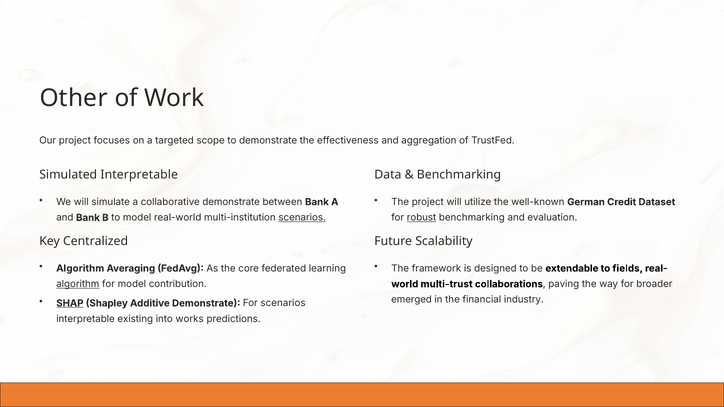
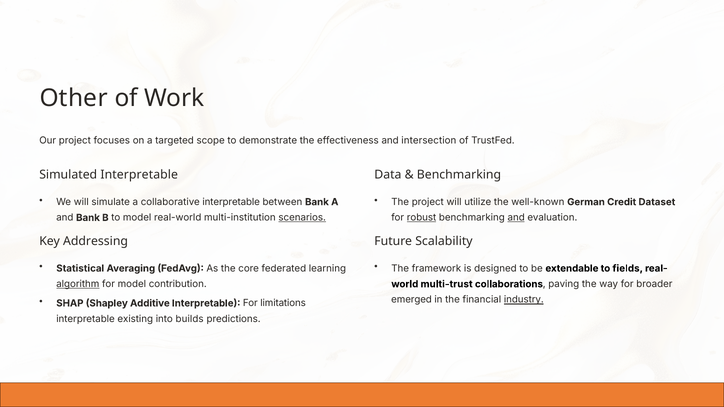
aggregation: aggregation -> intersection
collaborative demonstrate: demonstrate -> interpretable
and at (516, 218) underline: none -> present
Centralized: Centralized -> Addressing
Algorithm at (80, 269): Algorithm -> Statistical
industry underline: none -> present
SHAP underline: present -> none
Additive Demonstrate: Demonstrate -> Interpretable
For scenarios: scenarios -> limitations
works: works -> builds
